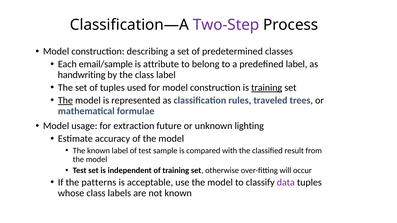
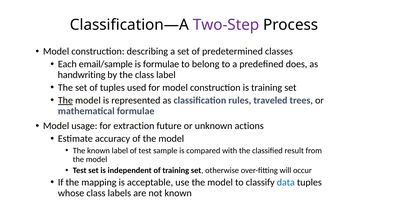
is attribute: attribute -> formulae
predefined label: label -> does
training at (267, 88) underline: present -> none
lighting: lighting -> actions
patterns: patterns -> mapping
data colour: purple -> blue
